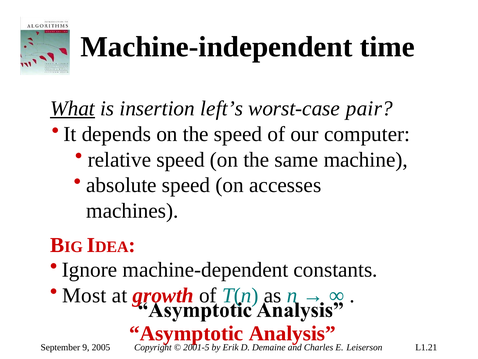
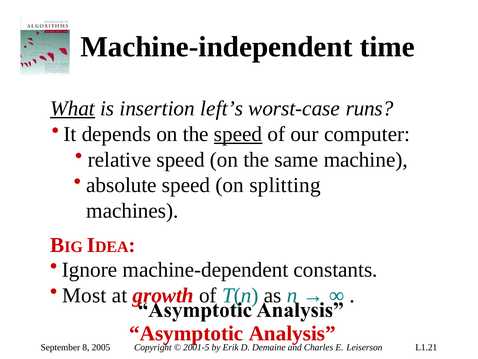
pair: pair -> runs
speed at (238, 134) underline: none -> present
accesses: accesses -> splitting
9: 9 -> 8
